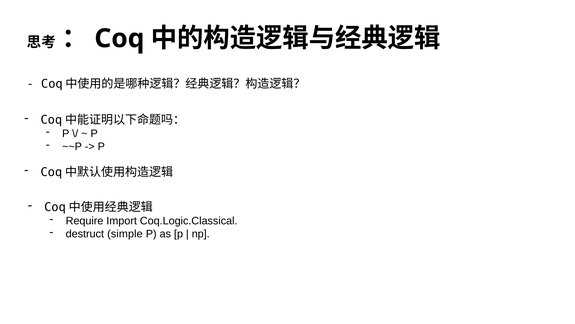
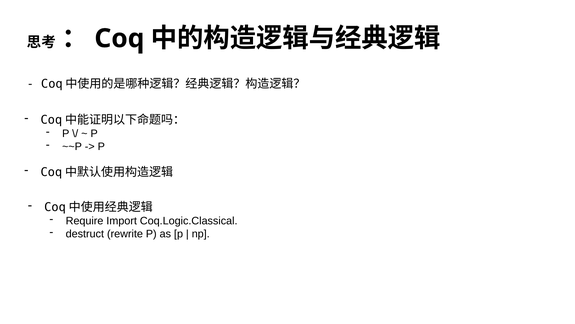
simple: simple -> rewrite
